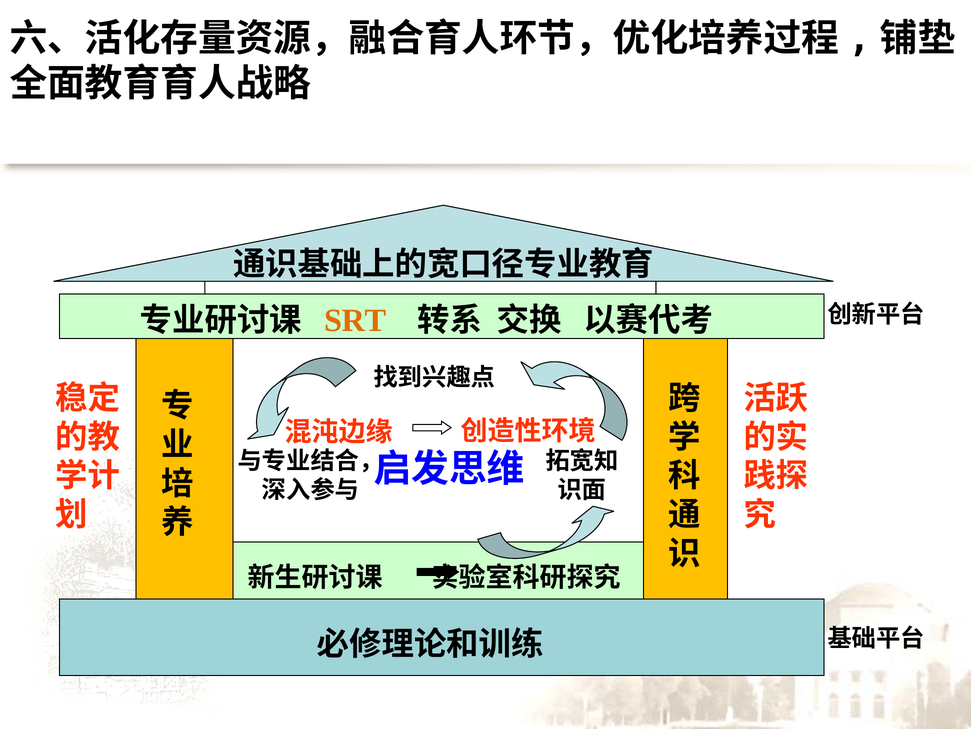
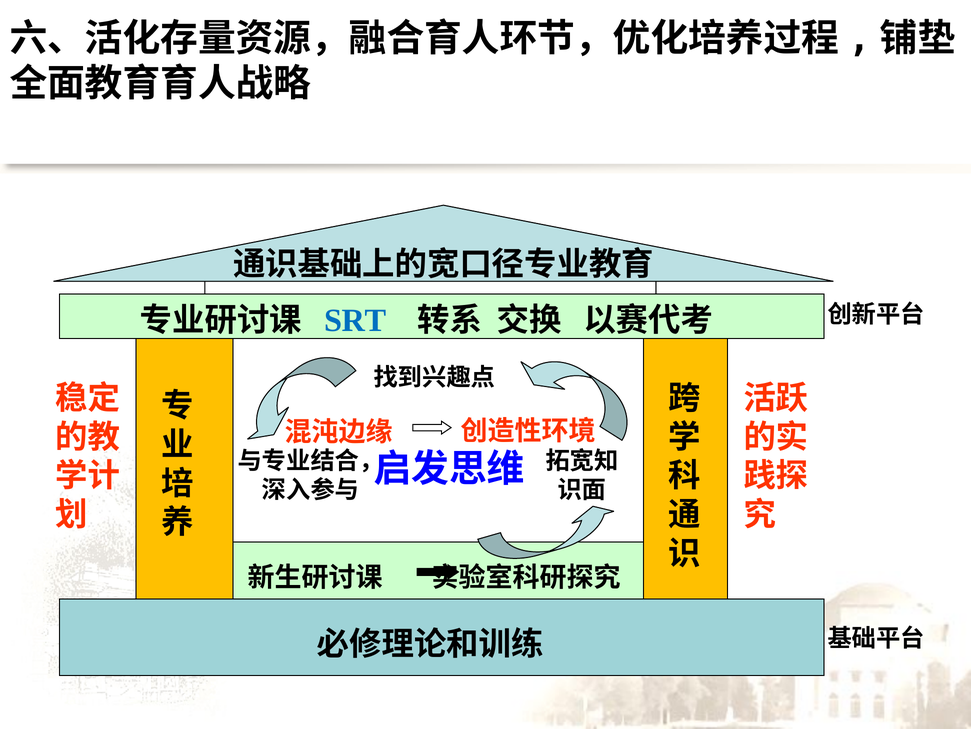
SRT colour: orange -> blue
